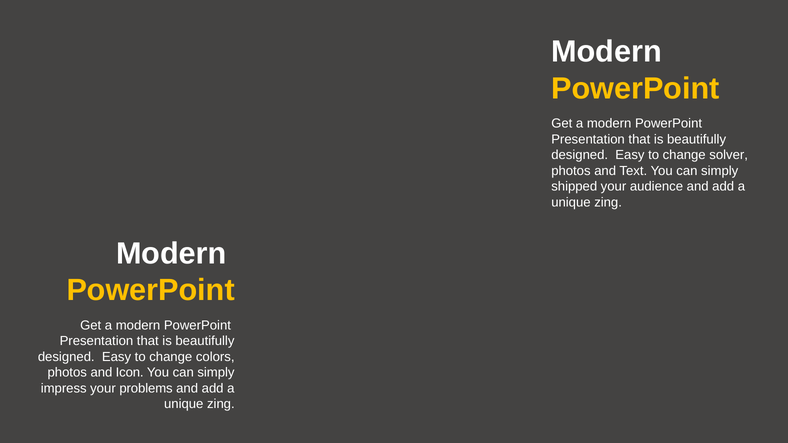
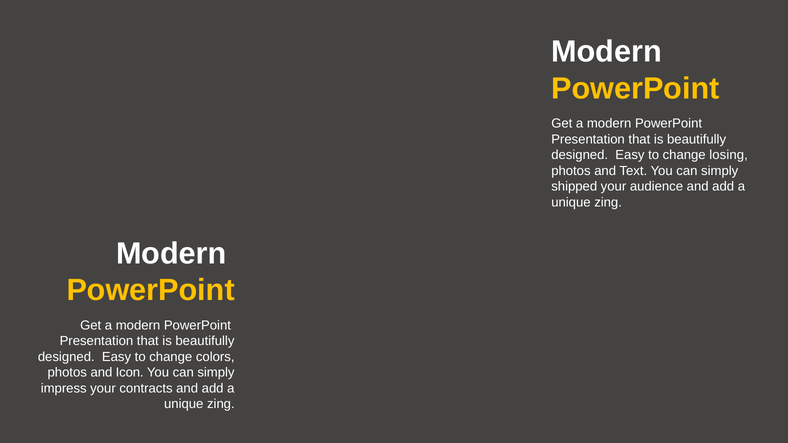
solver: solver -> losing
problems: problems -> contracts
